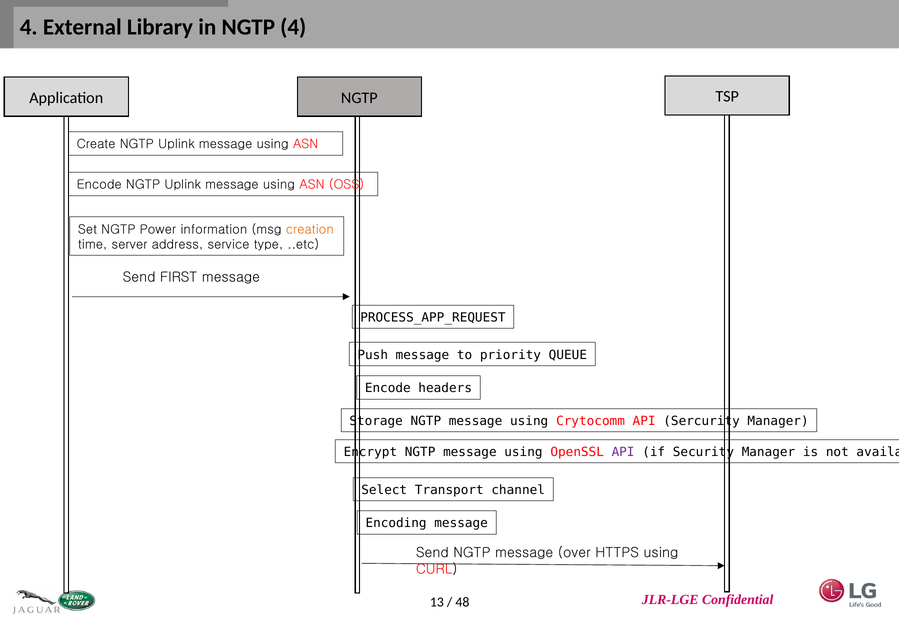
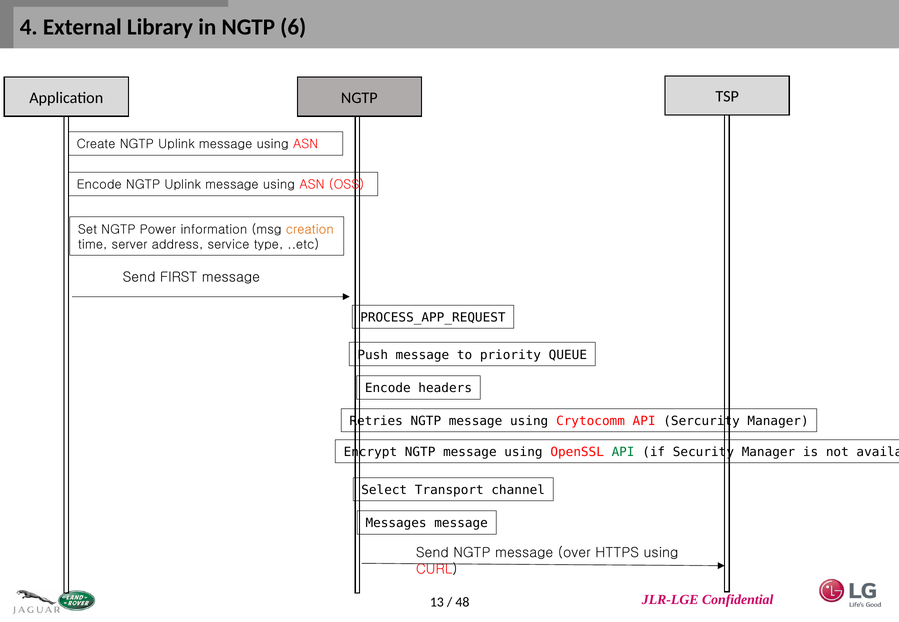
NGTP 4: 4 -> 6
Storage: Storage -> Retries
API at (623, 452) colour: purple -> green
Encoding: Encoding -> Messages
